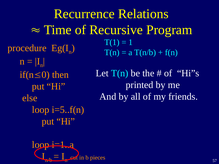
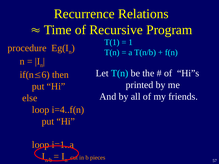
0: 0 -> 6
i=5..f(n: i=5..f(n -> i=4..f(n
